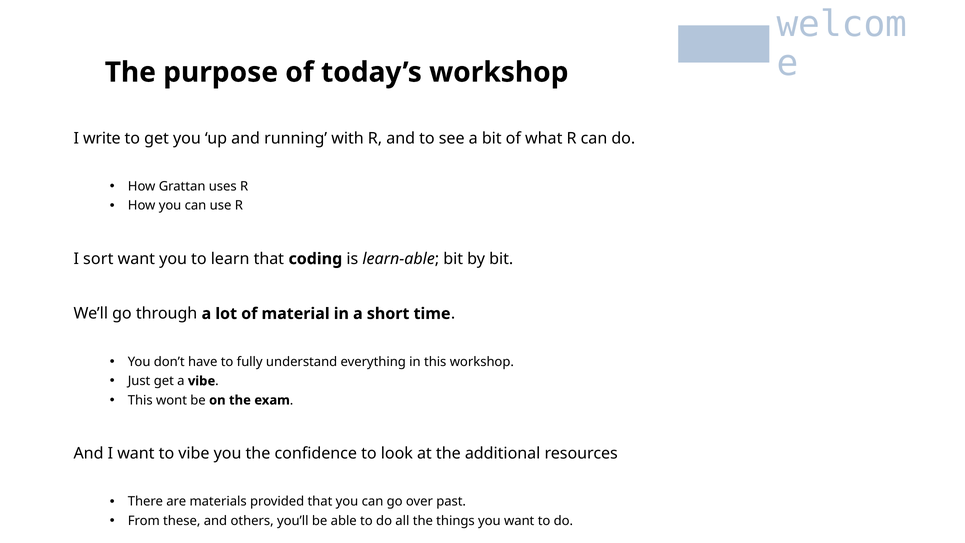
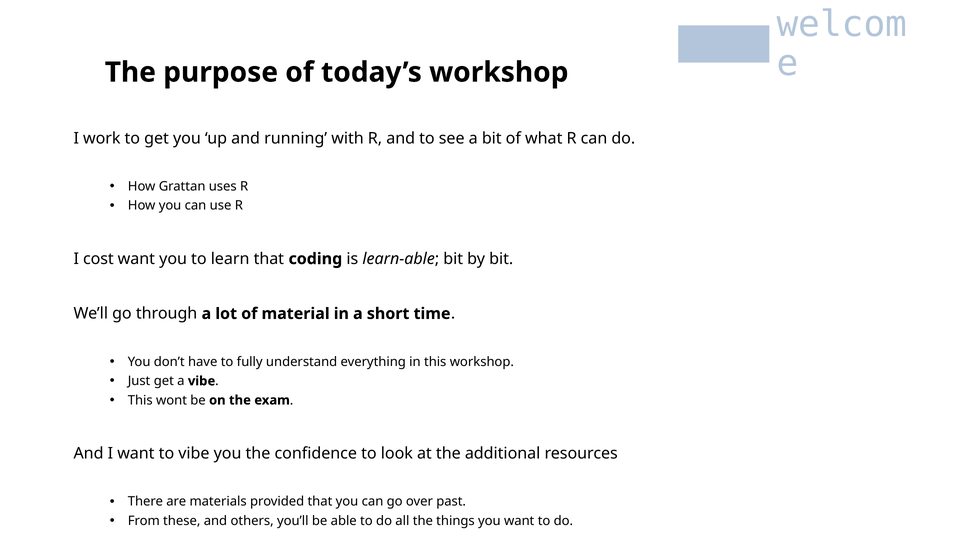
write: write -> work
sort: sort -> cost
